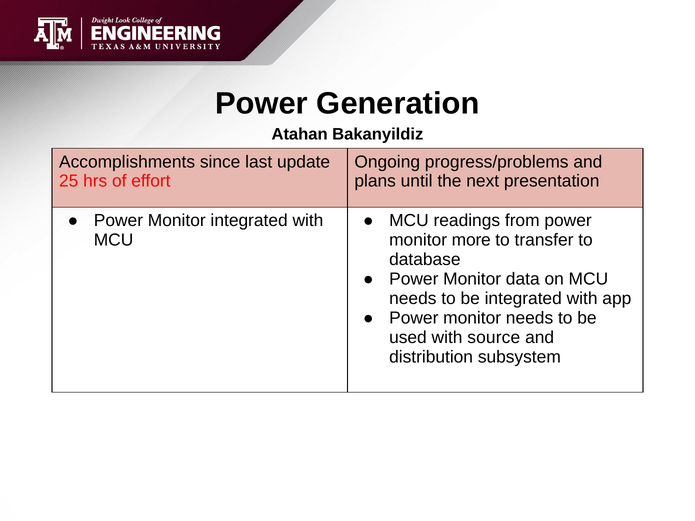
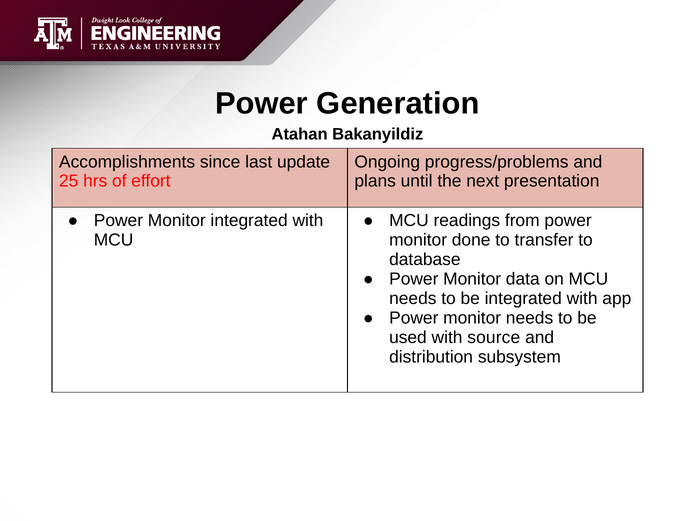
more: more -> done
